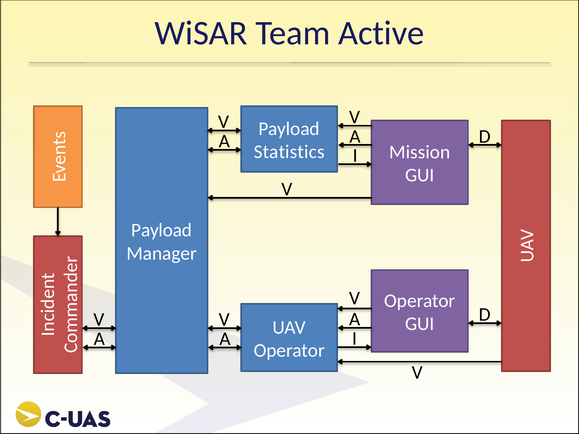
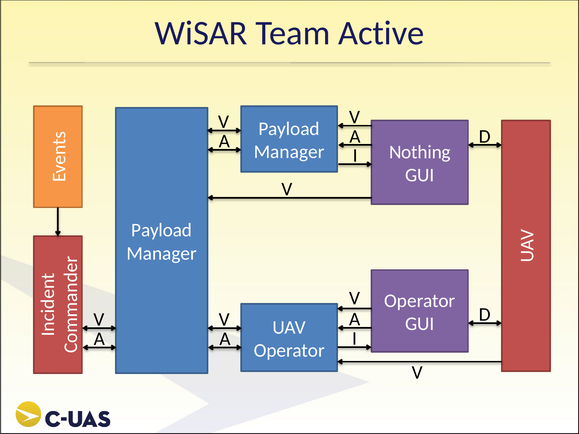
Statistics at (289, 152): Statistics -> Manager
Mission: Mission -> Nothing
